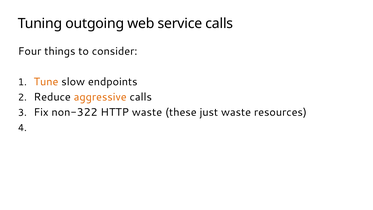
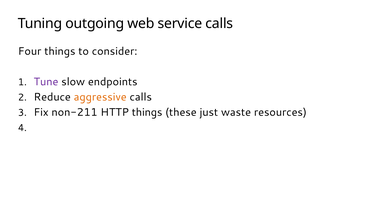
Tune colour: orange -> purple
non-322: non-322 -> non-211
HTTP waste: waste -> things
